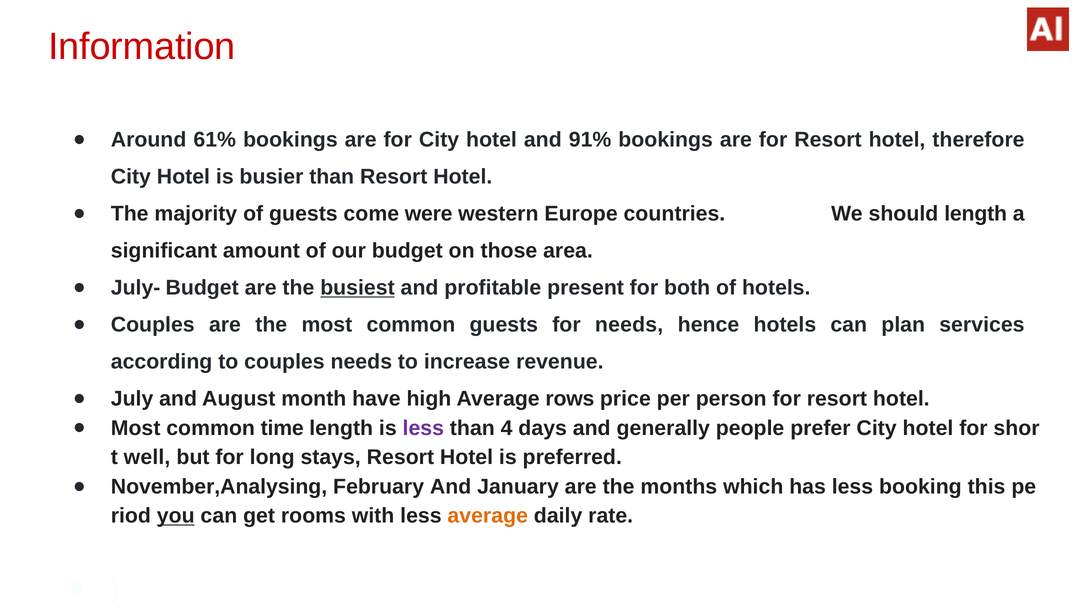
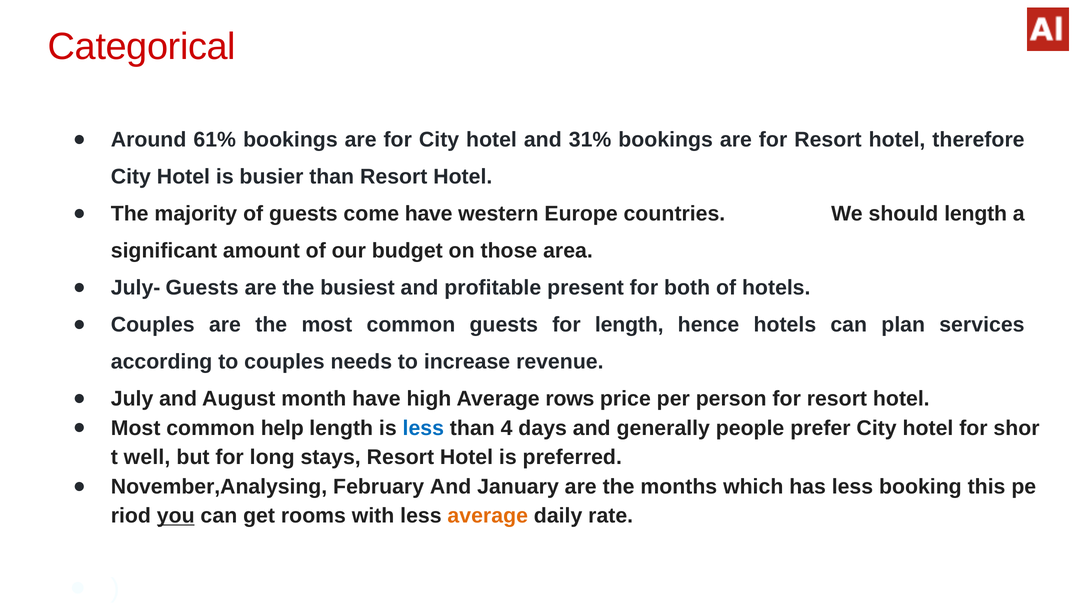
Information: Information -> Categorical
91%: 91% -> 31%
come were: were -> have
July- Budget: Budget -> Guests
busiest underline: present -> none
for needs: needs -> length
time: time -> help
less at (423, 428) colour: purple -> blue
